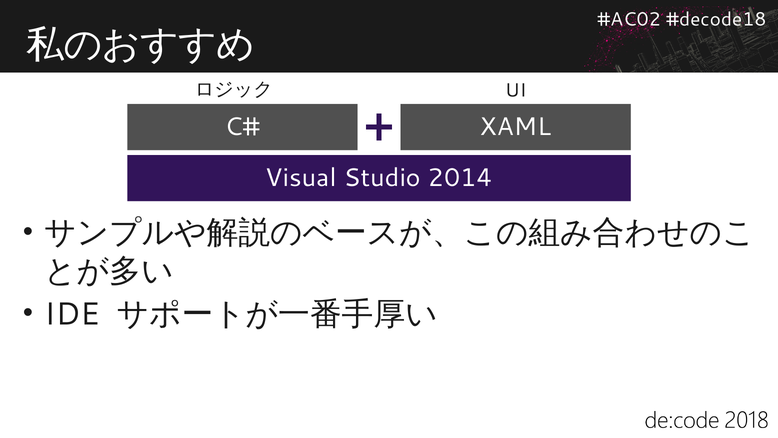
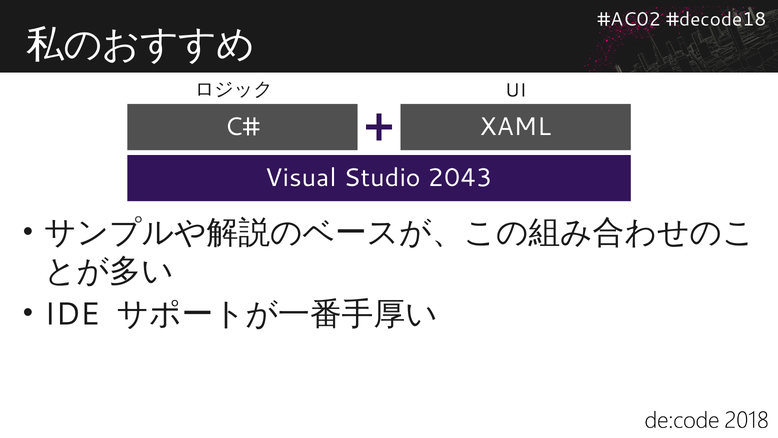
2014: 2014 -> 2043
